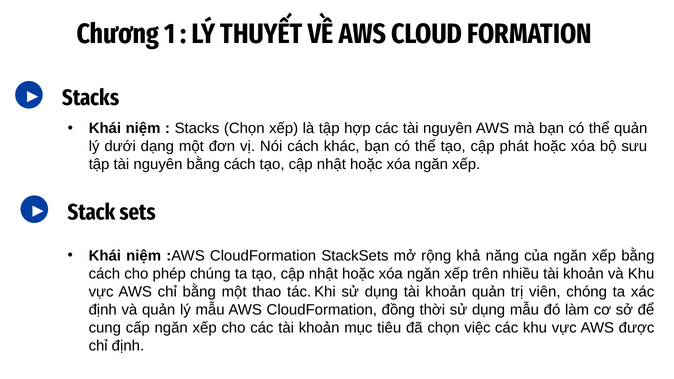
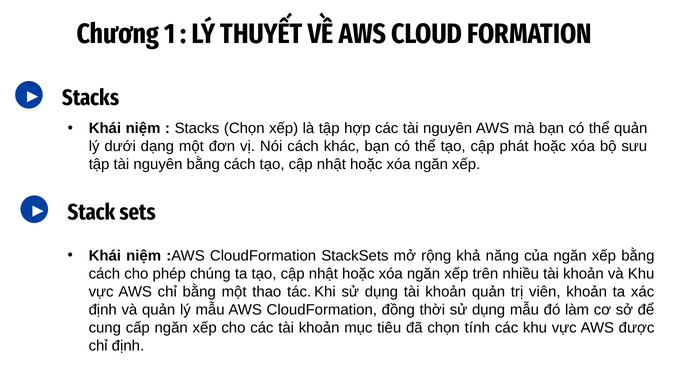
viên chóng: chóng -> khoản
việc: việc -> tính
